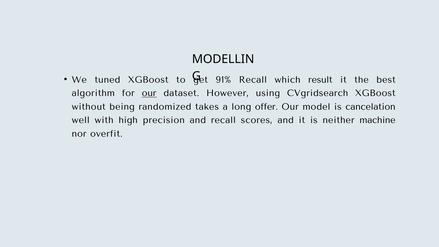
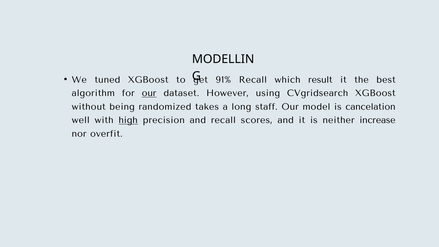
offer: offer -> staff
high underline: none -> present
machine: machine -> increase
